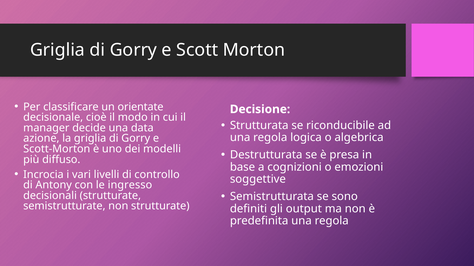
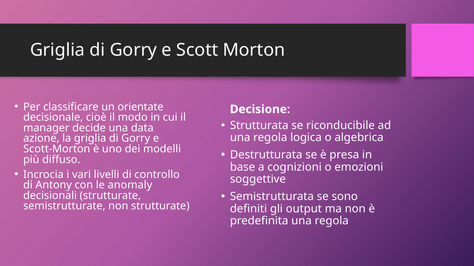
ingresso: ingresso -> anomaly
